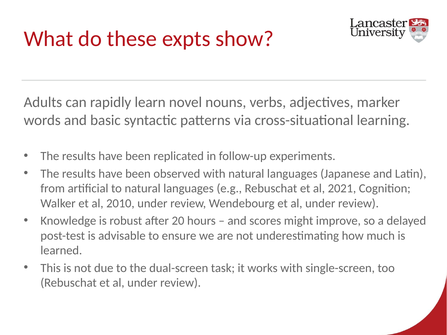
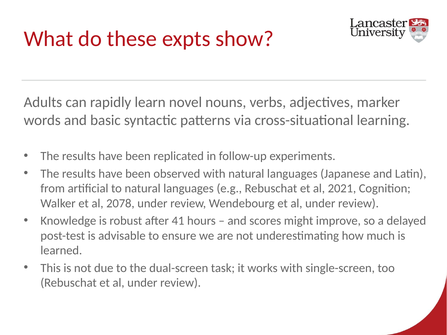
2010: 2010 -> 2078
20: 20 -> 41
